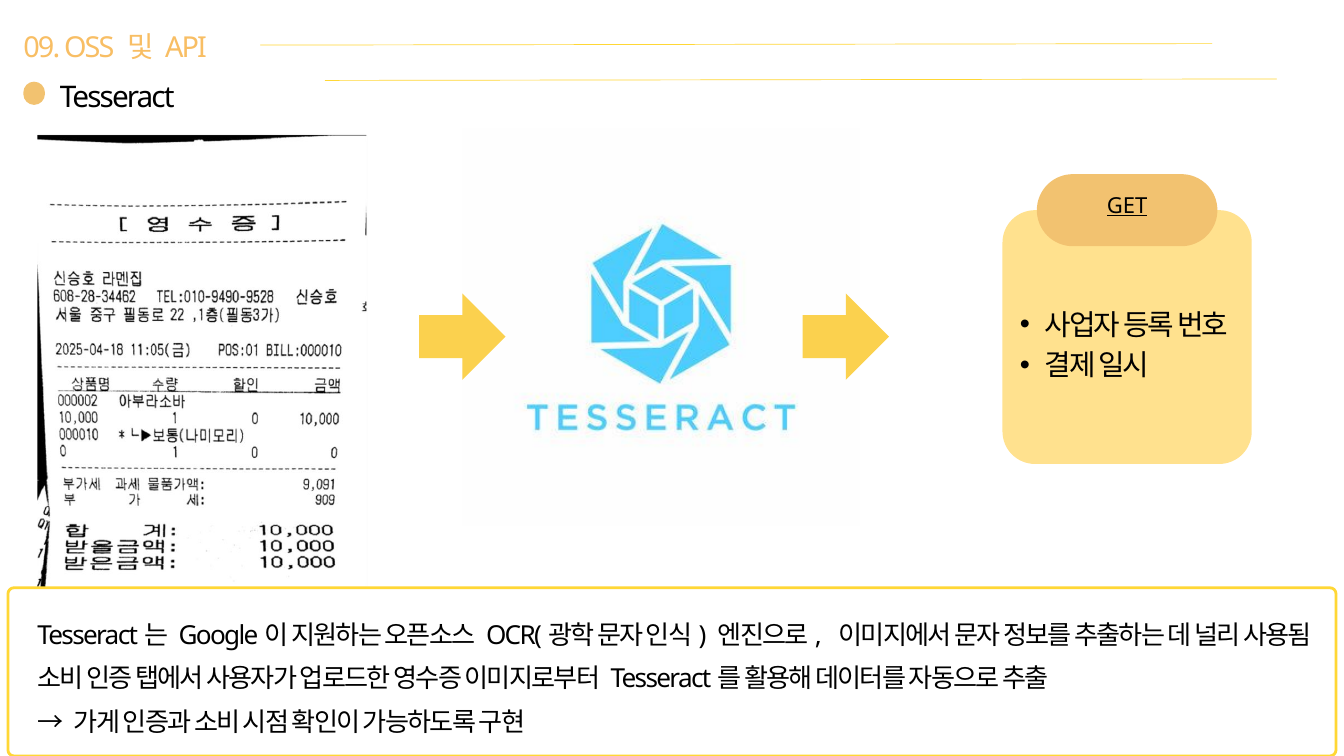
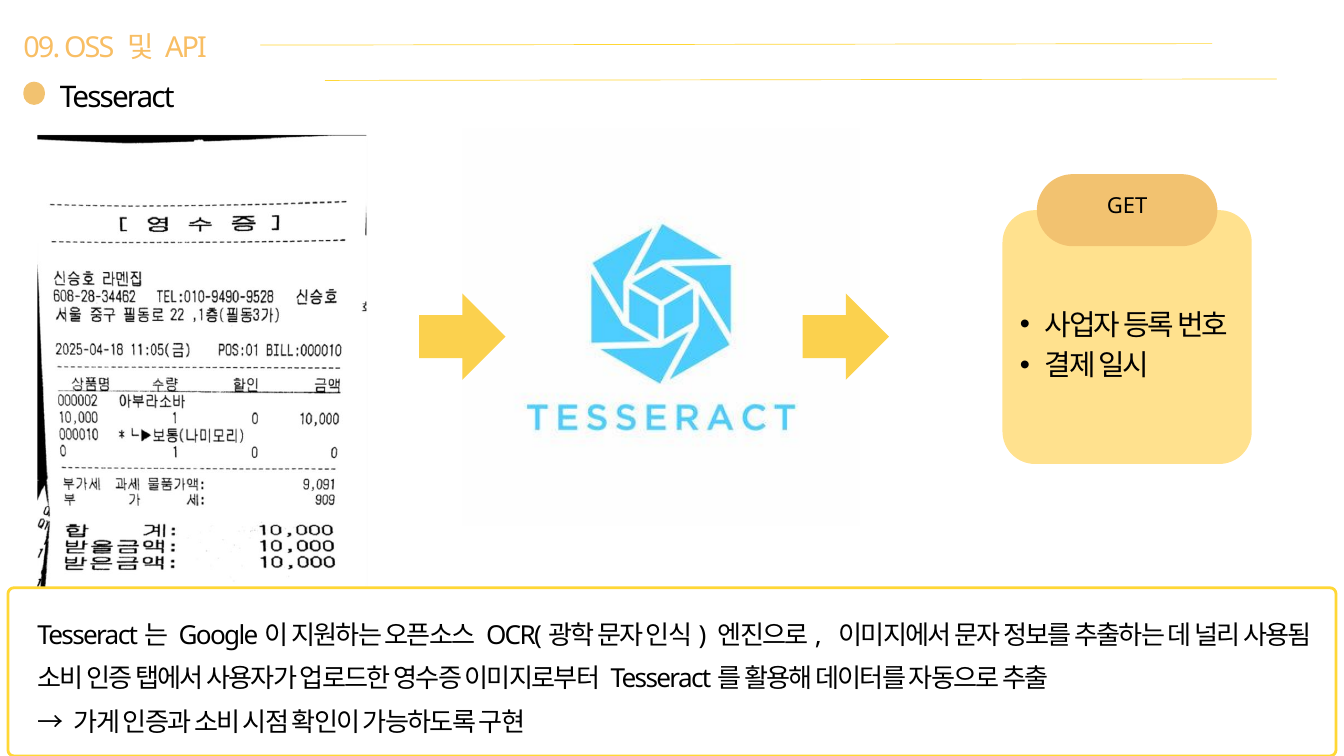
GET underline: present -> none
